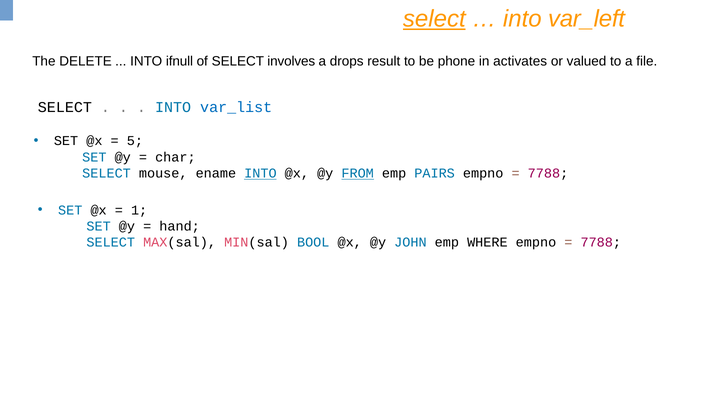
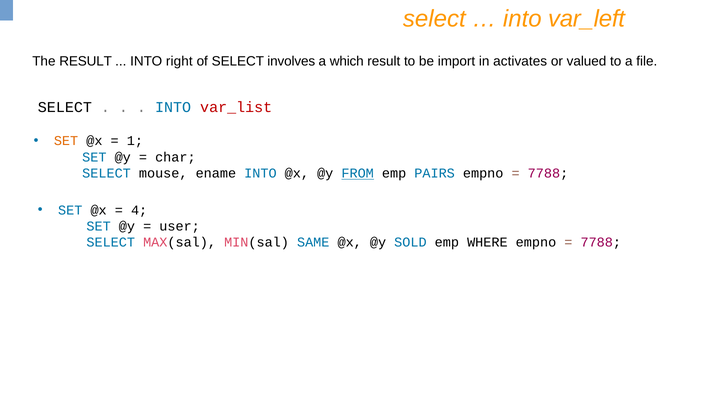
select at (434, 19) underline: present -> none
The DELETE: DELETE -> RESULT
ifnull: ifnull -> right
drops: drops -> which
phone: phone -> import
var_list colour: blue -> red
SET at (66, 141) colour: black -> orange
5: 5 -> 1
INTO at (260, 173) underline: present -> none
1: 1 -> 4
hand: hand -> user
BOOL: BOOL -> SAME
JOHN: JOHN -> SOLD
